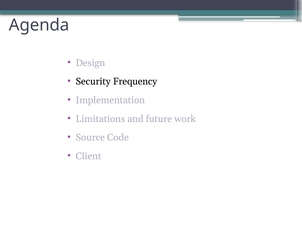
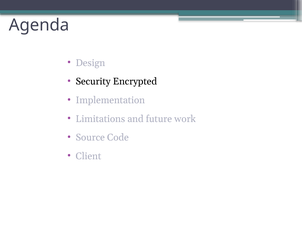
Frequency: Frequency -> Encrypted
